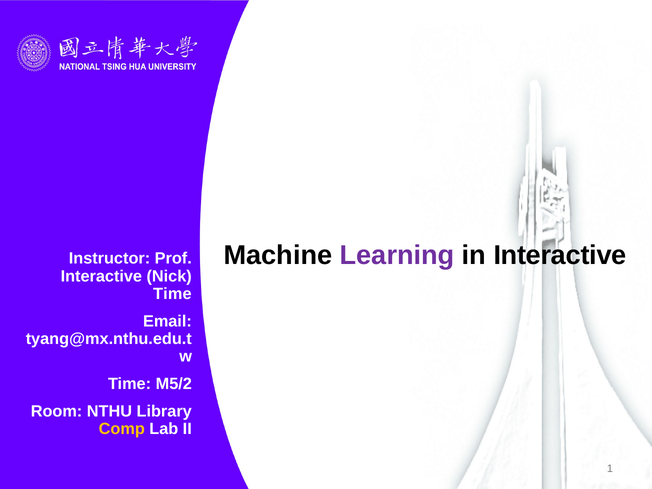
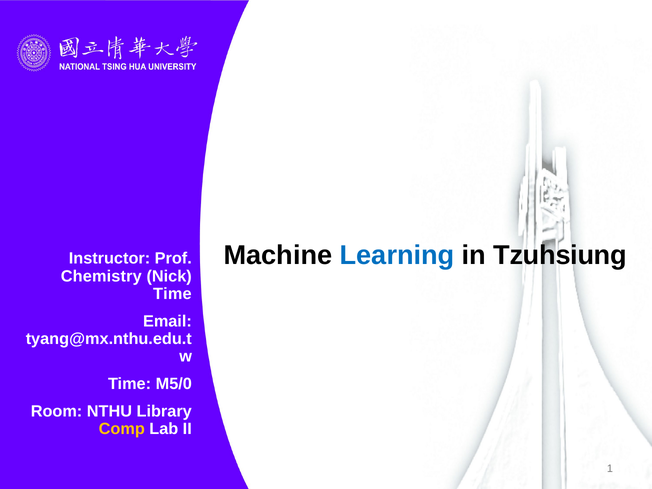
Learning colour: purple -> blue
in Interactive: Interactive -> Tzuhsiung
Interactive at (101, 276): Interactive -> Chemistry
M5/2: M5/2 -> M5/0
